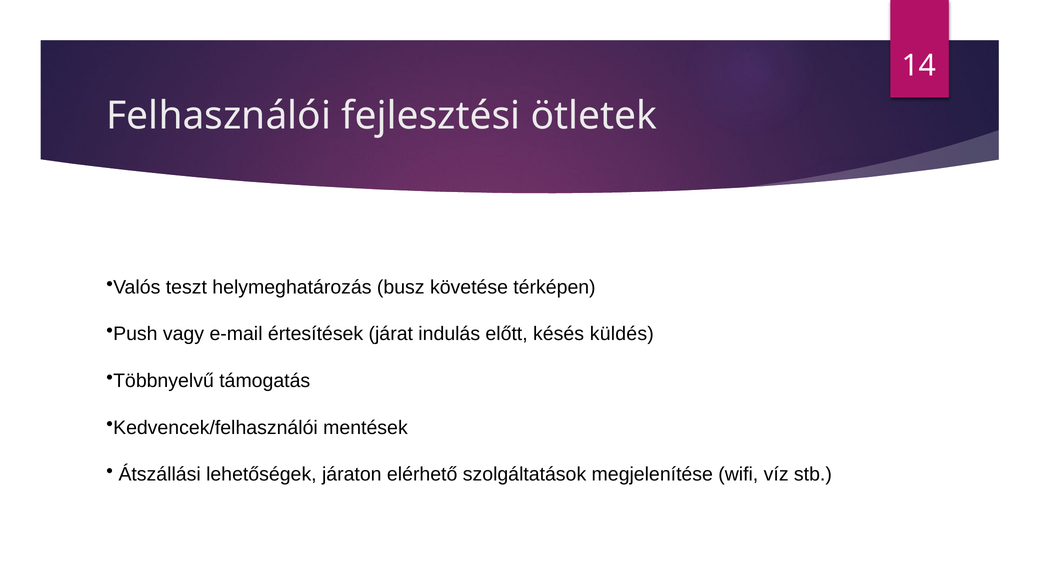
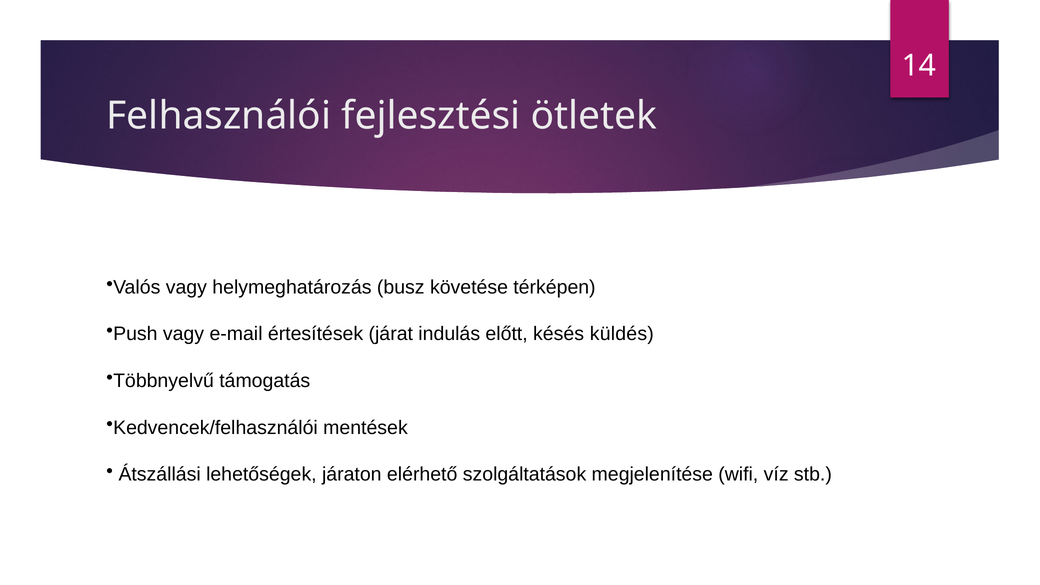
Valós teszt: teszt -> vagy
